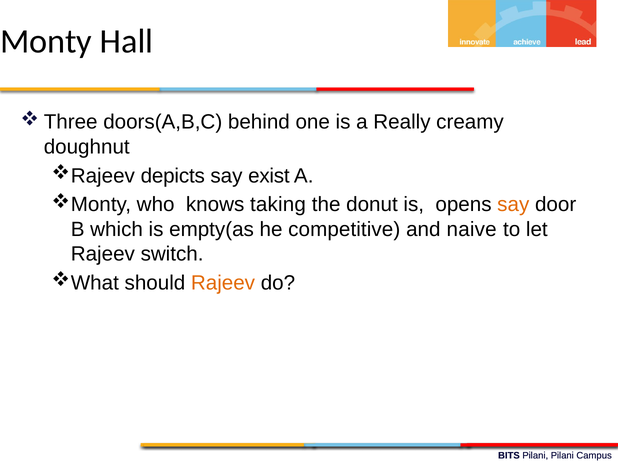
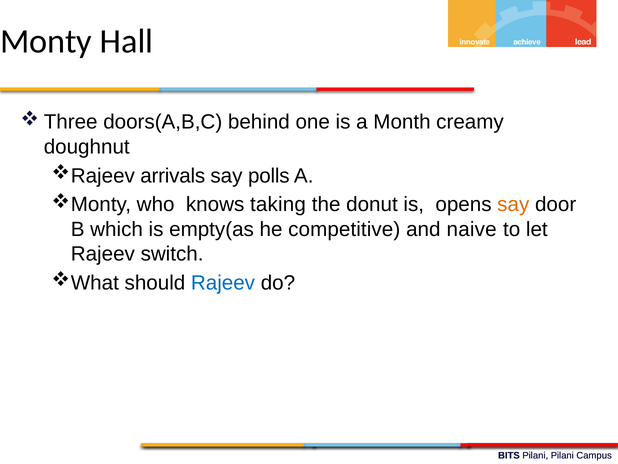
Really: Really -> Month
depicts: depicts -> arrivals
exist: exist -> polls
Rajeev at (223, 283) colour: orange -> blue
